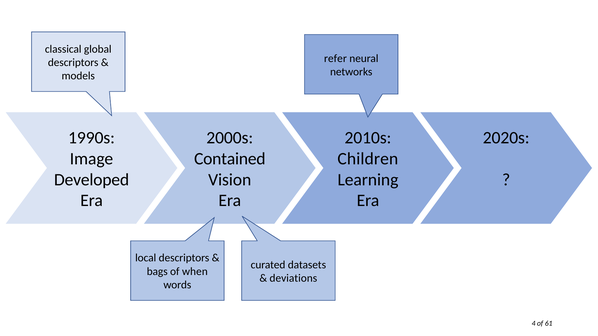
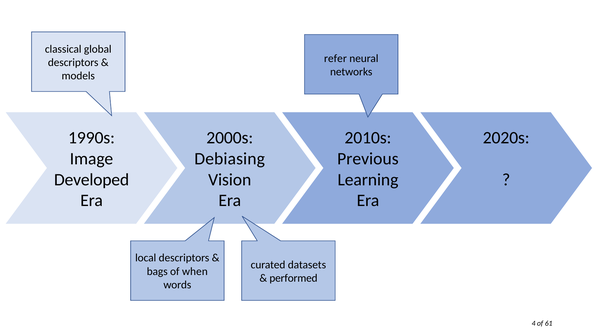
Contained: Contained -> Debiasing
Children: Children -> Previous
deviations: deviations -> performed
